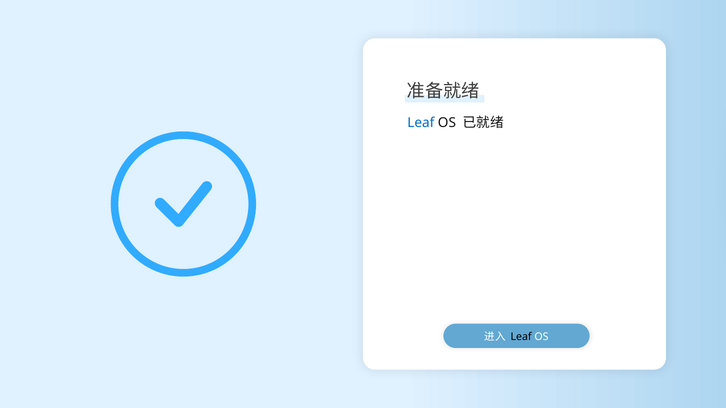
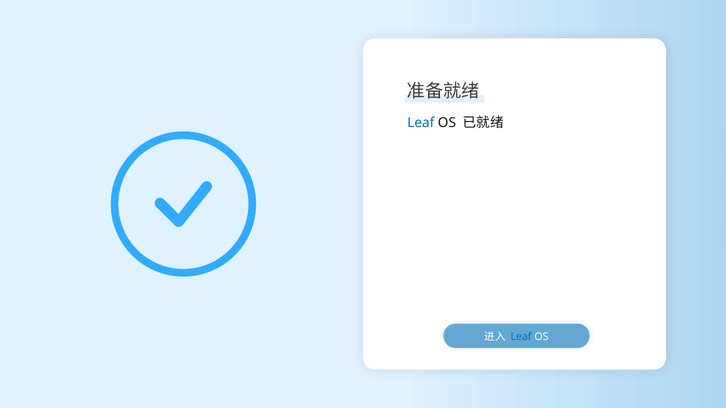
Leaf at (521, 337) colour: black -> blue
